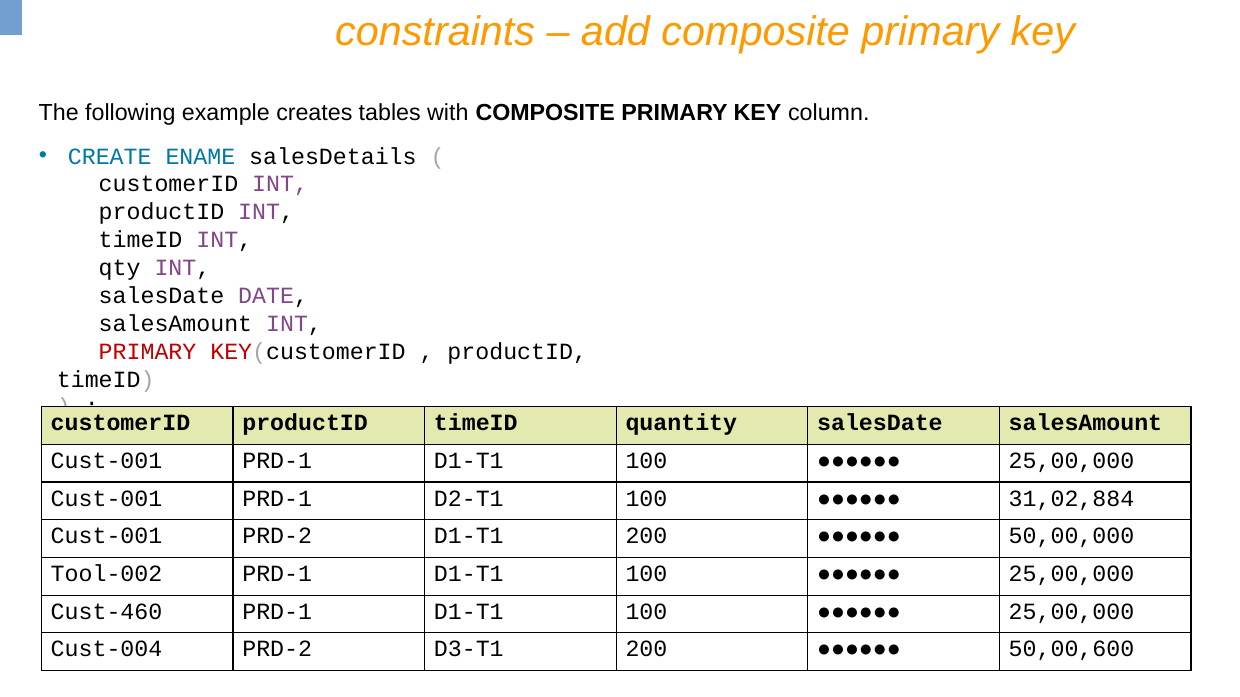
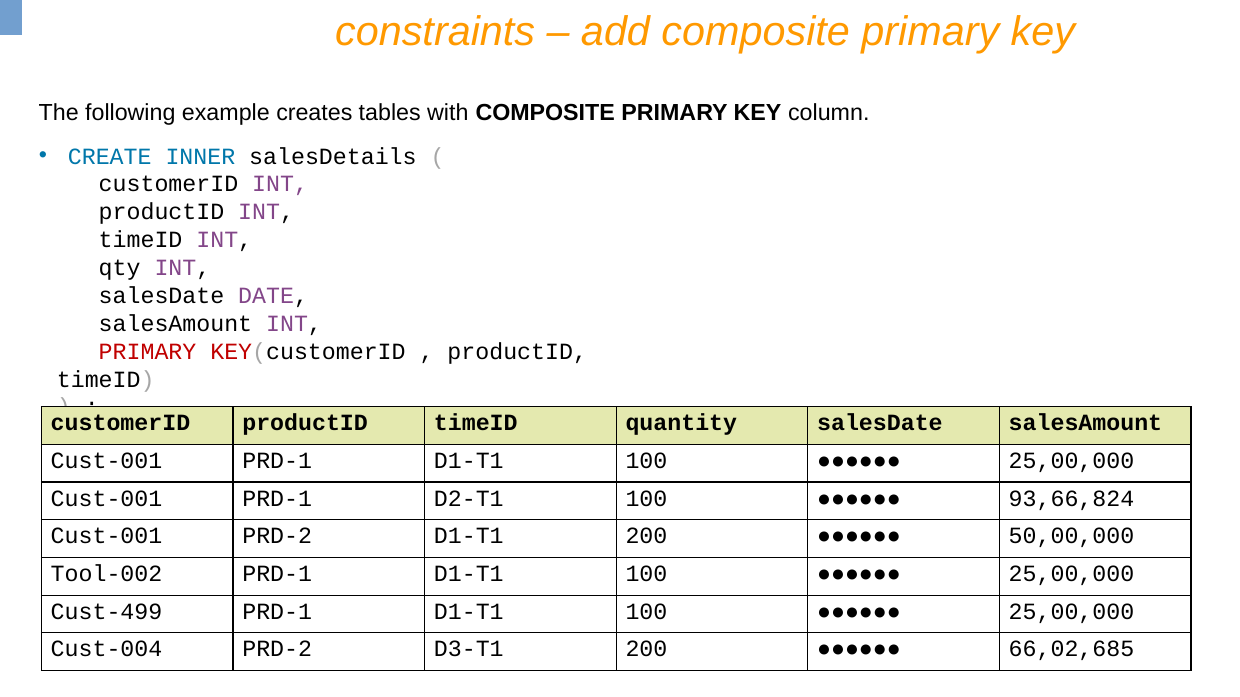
ENAME: ENAME -> INNER
31,02,884: 31,02,884 -> 93,66,824
Cust-460: Cust-460 -> Cust-499
50,00,600: 50,00,600 -> 66,02,685
